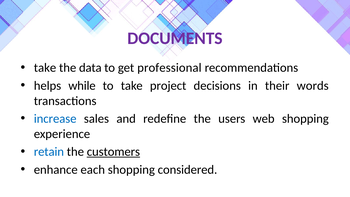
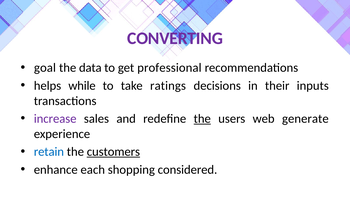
DOCUMENTS: DOCUMENTS -> CONVERTING
take at (45, 68): take -> goal
project: project -> ratings
words: words -> inputs
increase colour: blue -> purple
the at (202, 119) underline: none -> present
web shopping: shopping -> generate
